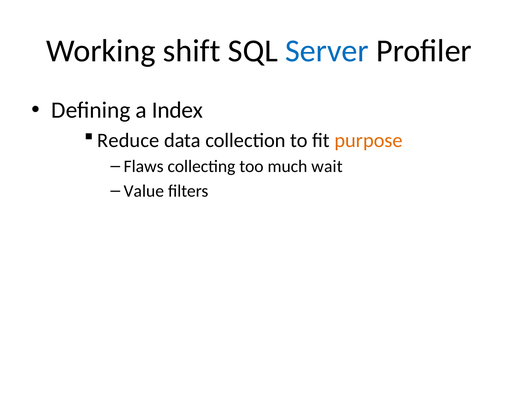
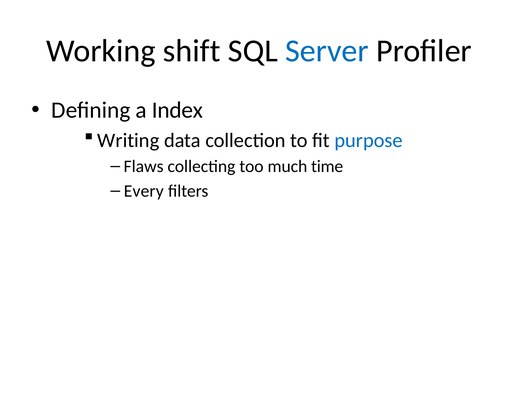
Reduce: Reduce -> Writing
purpose colour: orange -> blue
wait: wait -> time
Value: Value -> Every
